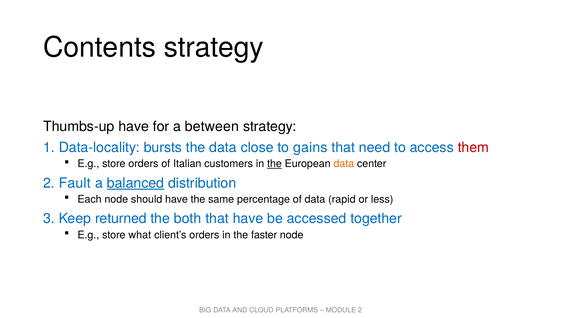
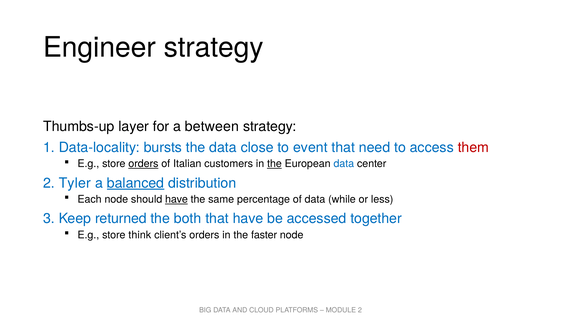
Contents: Contents -> Engineer
Thumbs-up have: have -> layer
gains: gains -> event
orders at (143, 164) underline: none -> present
data at (344, 164) colour: orange -> blue
Fault: Fault -> Tyler
have at (176, 199) underline: none -> present
rapid: rapid -> while
what: what -> think
